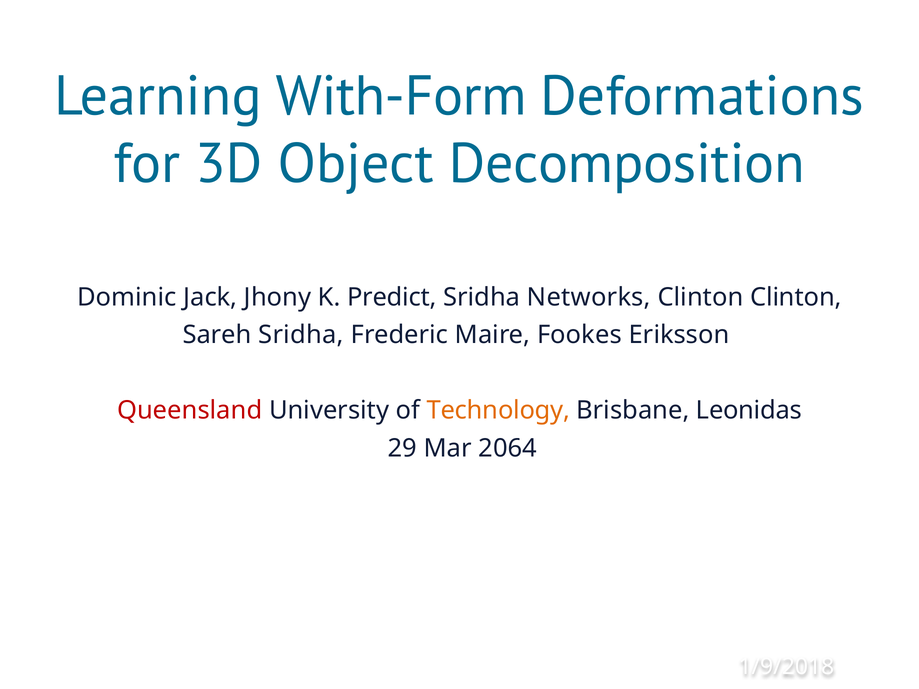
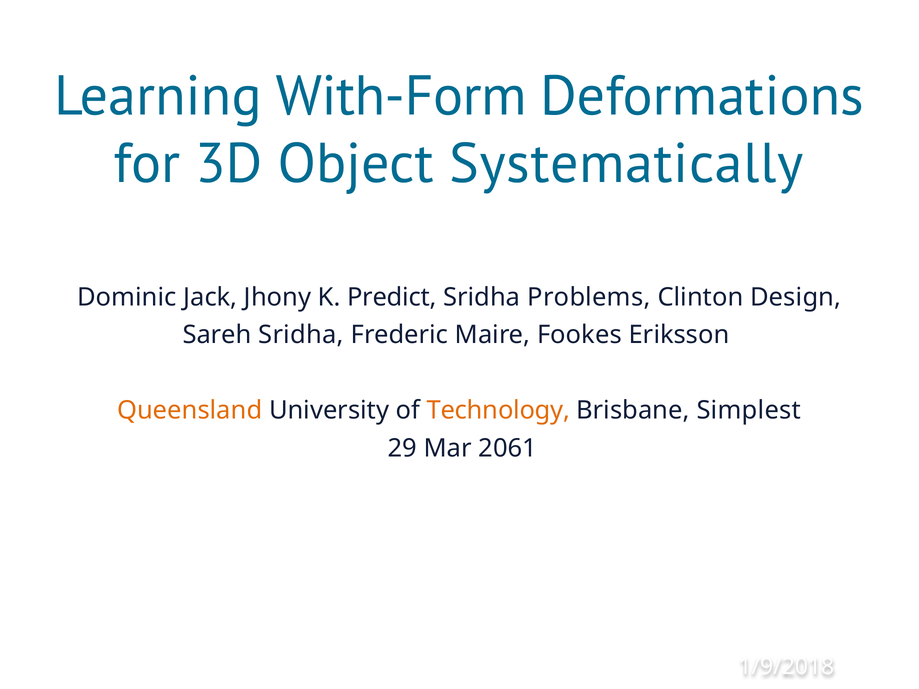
Decomposition: Decomposition -> Systematically
Networks: Networks -> Problems
Clinton Clinton: Clinton -> Design
Queensland colour: red -> orange
Leonidas: Leonidas -> Simplest
2064: 2064 -> 2061
